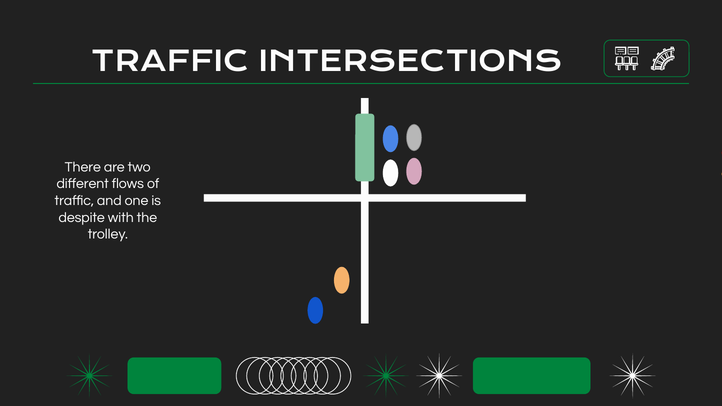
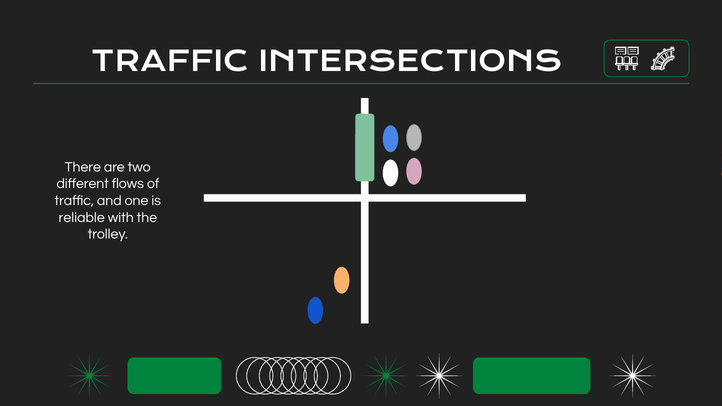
despite: despite -> reliable
